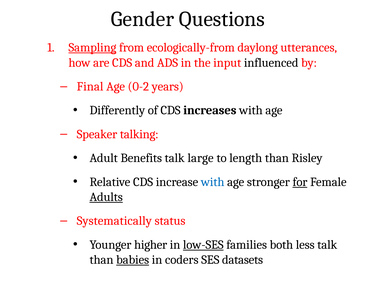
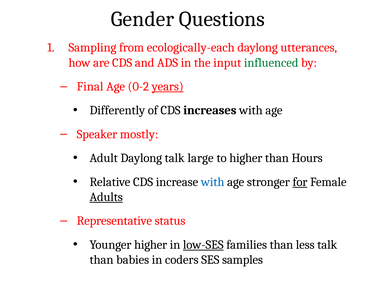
Sampling underline: present -> none
ecologically-from: ecologically-from -> ecologically-each
influenced colour: black -> green
years underline: none -> present
talking: talking -> mostly
Adult Benefits: Benefits -> Daylong
to length: length -> higher
Risley: Risley -> Hours
Systematically: Systematically -> Representative
families both: both -> than
babies underline: present -> none
datasets: datasets -> samples
